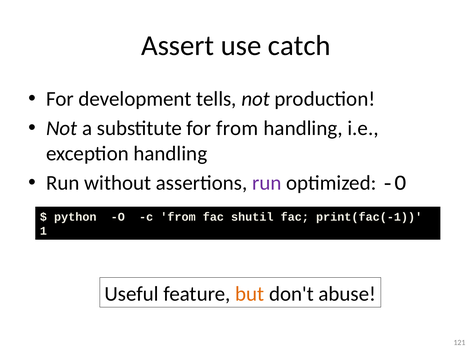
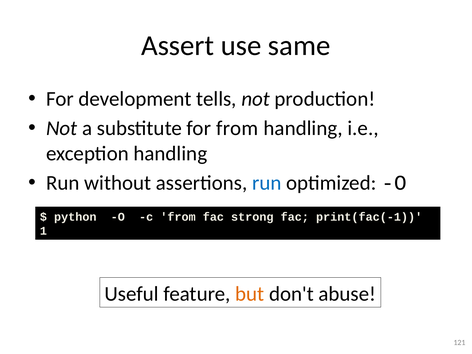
catch: catch -> same
run at (267, 183) colour: purple -> blue
shutil: shutil -> strong
